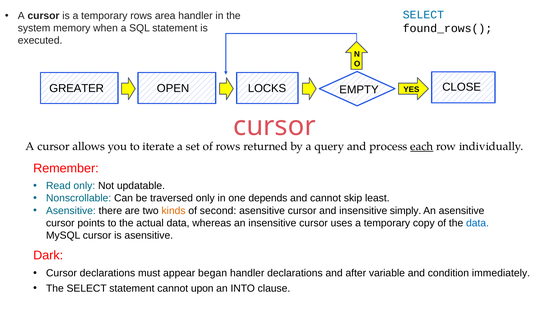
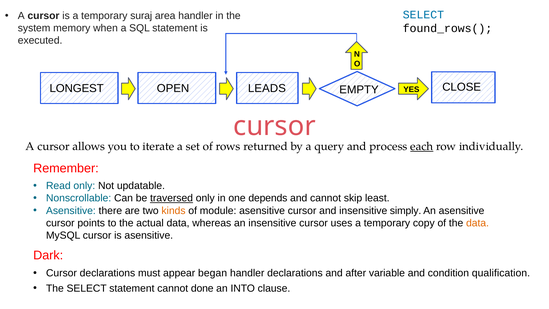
temporary rows: rows -> suraj
GREATER: GREATER -> LONGEST
LOCKS: LOCKS -> LEADS
traversed underline: none -> present
second: second -> module
data at (478, 223) colour: blue -> orange
immediately: immediately -> qualification
upon: upon -> done
